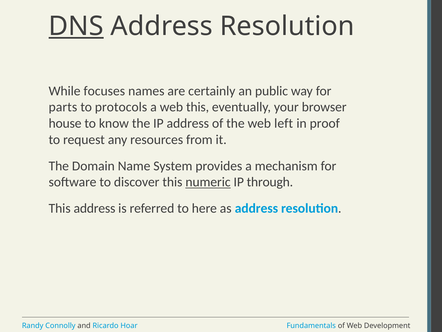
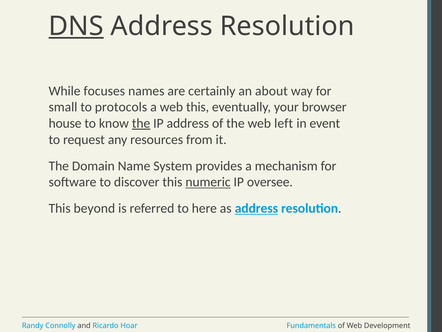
public: public -> about
parts: parts -> small
the at (141, 123) underline: none -> present
proof: proof -> event
through: through -> oversee
This address: address -> beyond
address at (256, 208) underline: none -> present
